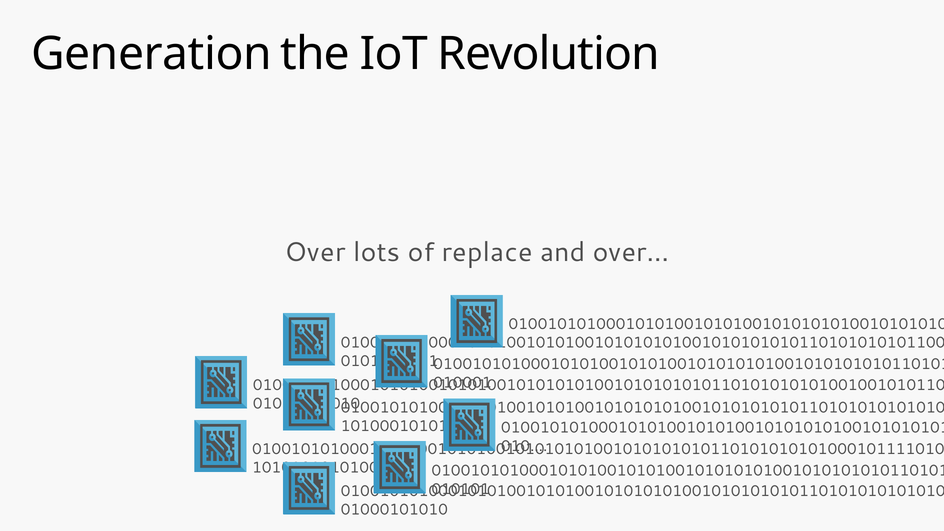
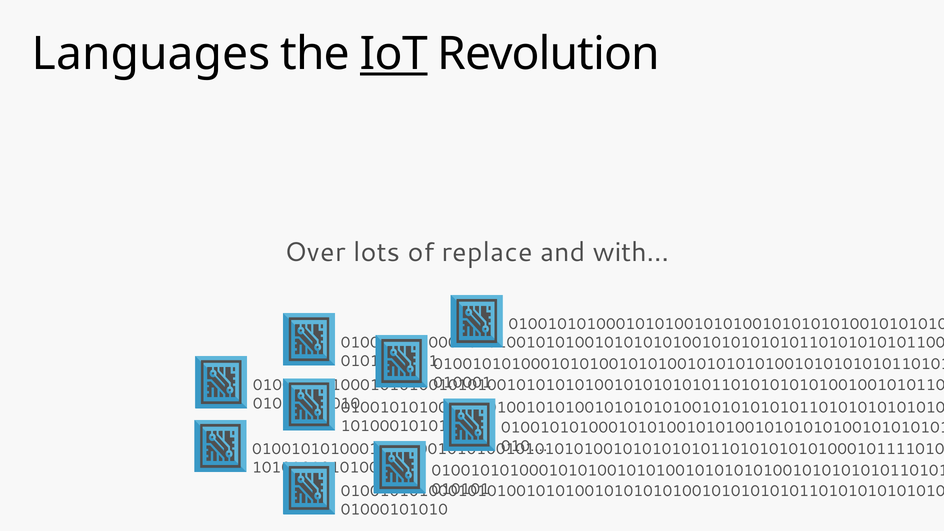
Generation: Generation -> Languages
IoT underline: none -> present
over…: over… -> with…
